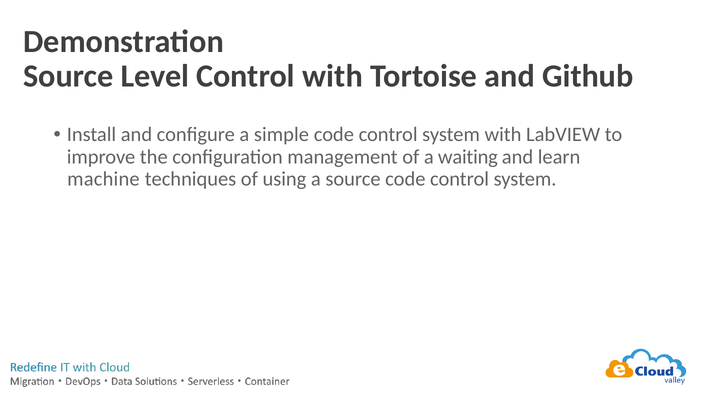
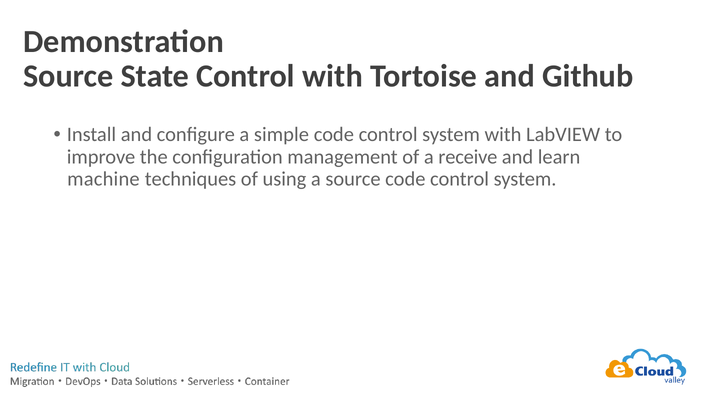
Level: Level -> State
waiting: waiting -> receive
